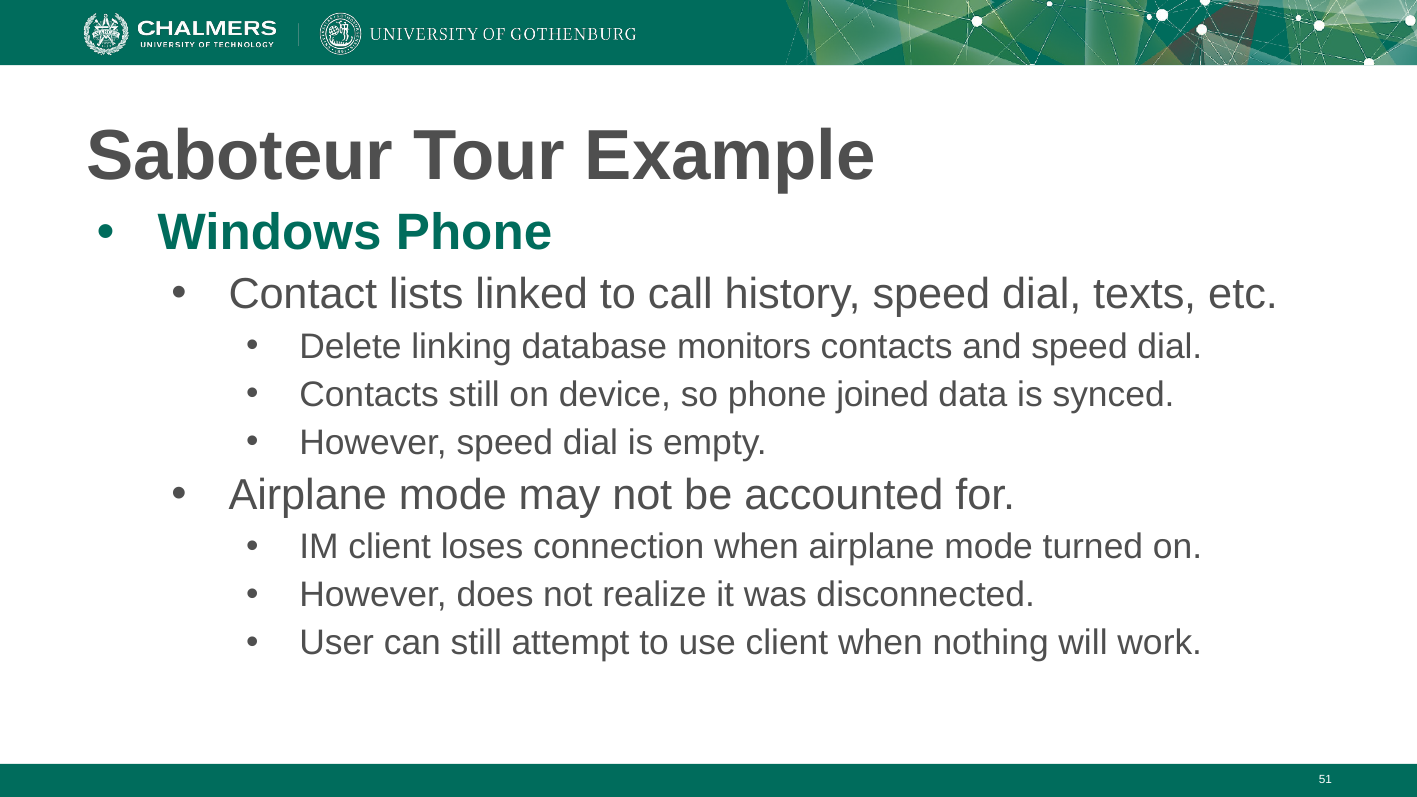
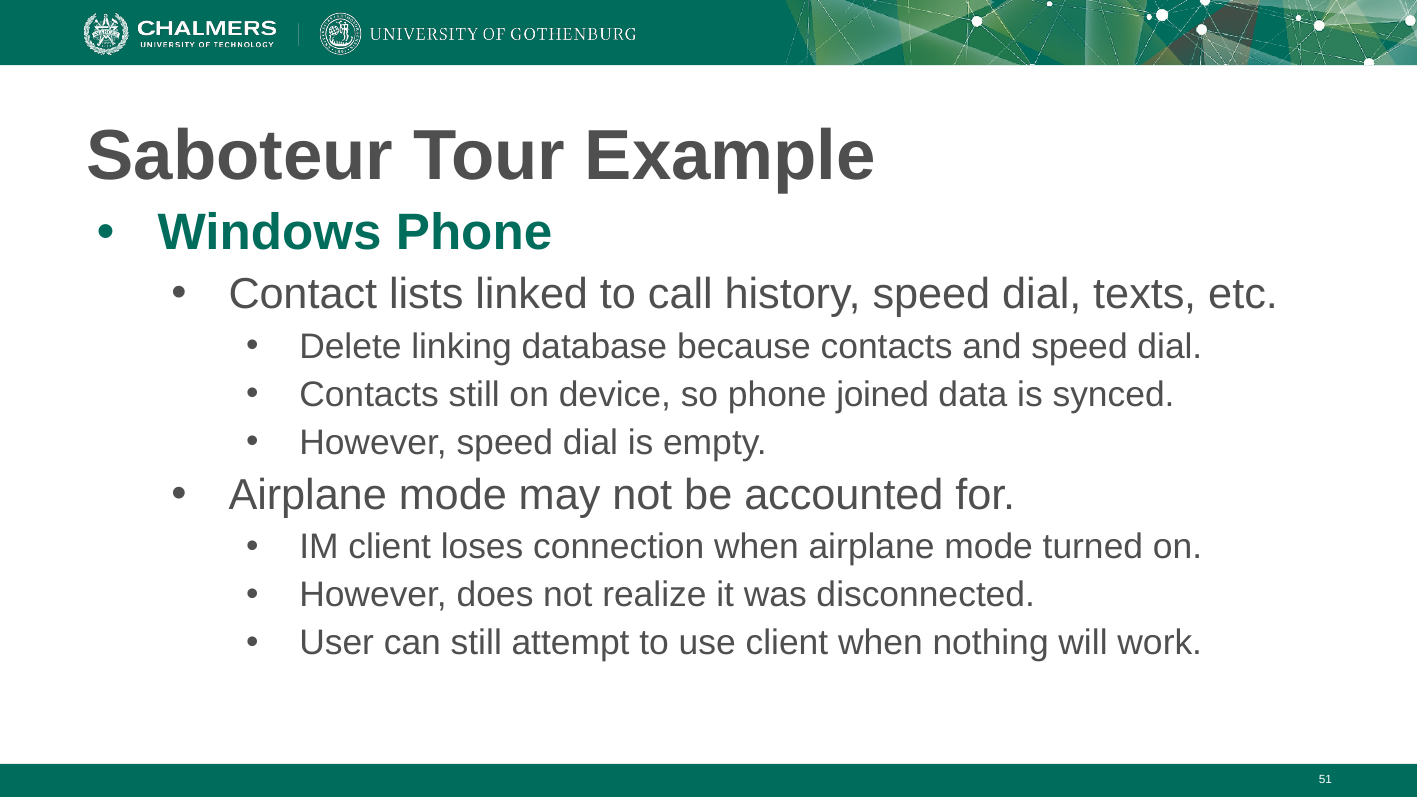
monitors: monitors -> because
